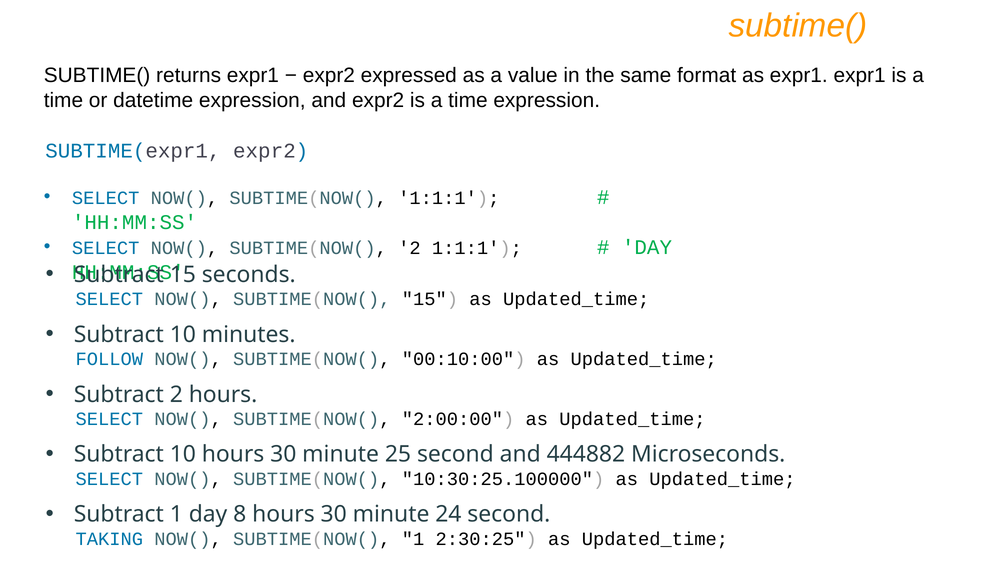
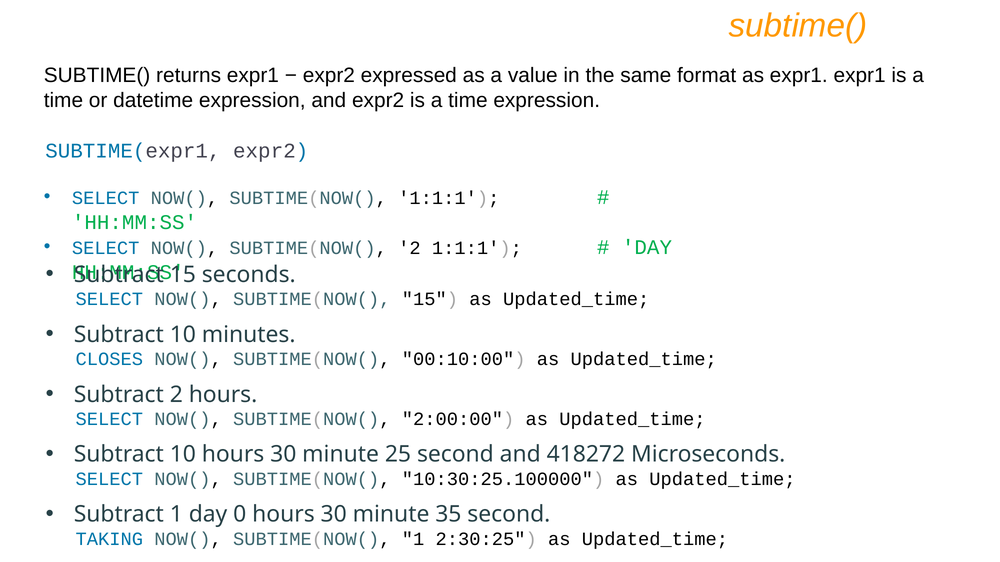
FOLLOW: FOLLOW -> CLOSES
444882: 444882 -> 418272
8: 8 -> 0
24: 24 -> 35
